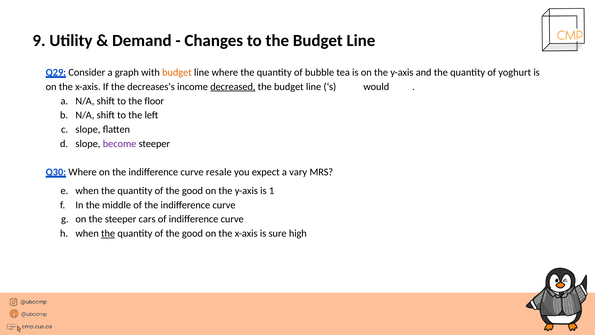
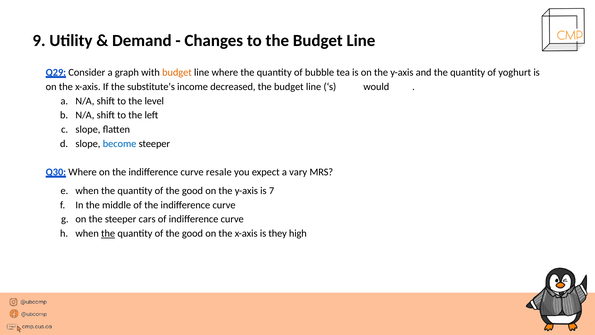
decreases’s: decreases’s -> substitute’s
decreased underline: present -> none
floor: floor -> level
become colour: purple -> blue
1: 1 -> 7
sure: sure -> they
